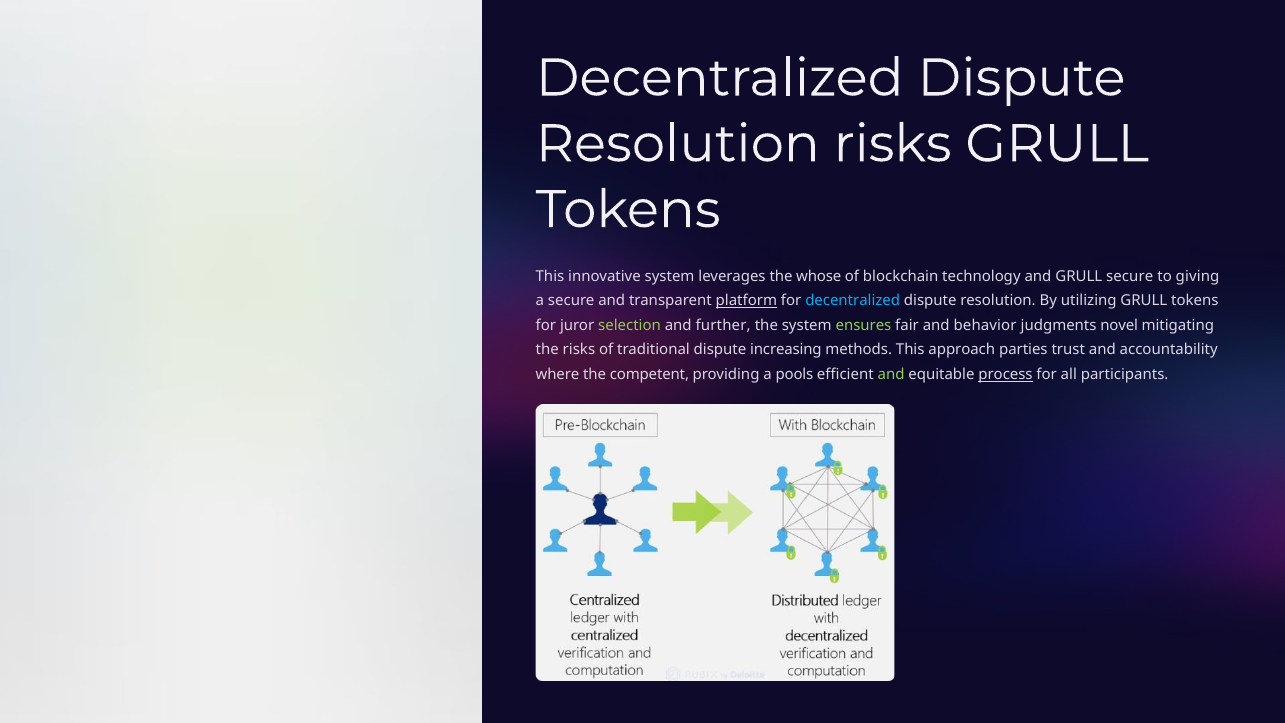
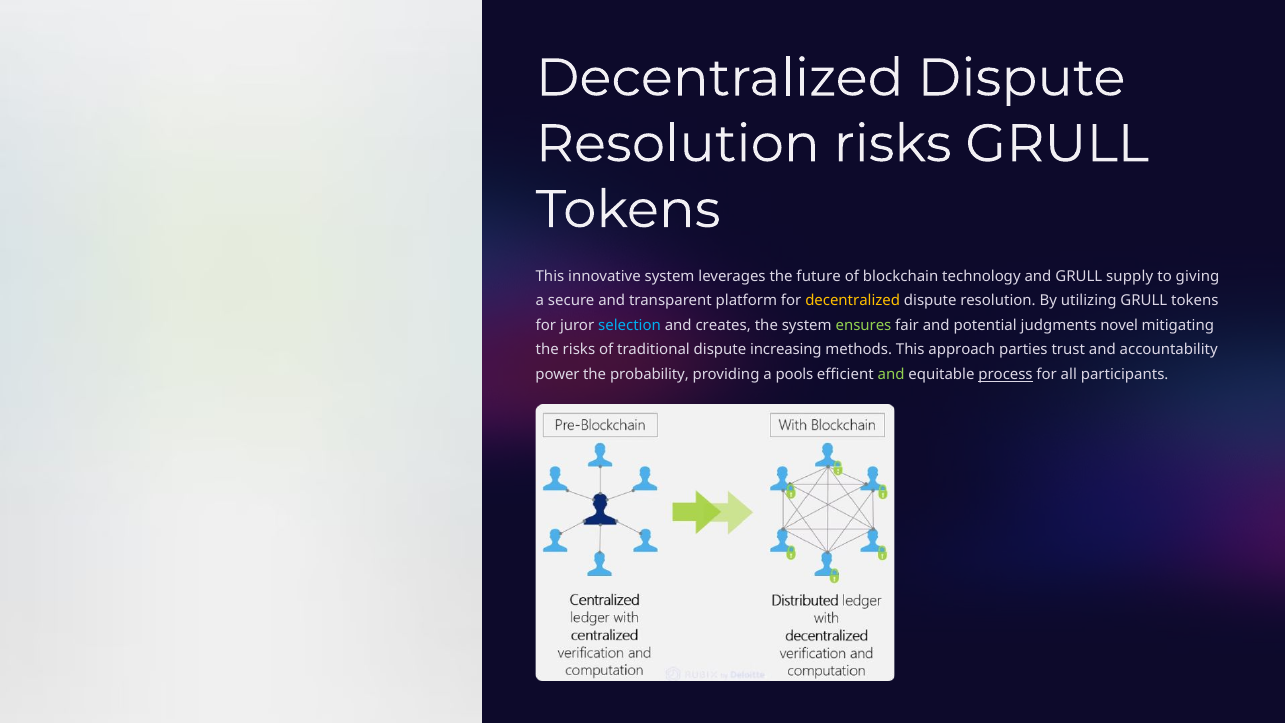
whose: whose -> future
GRULL secure: secure -> supply
platform underline: present -> none
decentralized at (853, 301) colour: light blue -> yellow
selection colour: light green -> light blue
further: further -> creates
behavior: behavior -> potential
where: where -> power
competent: competent -> probability
